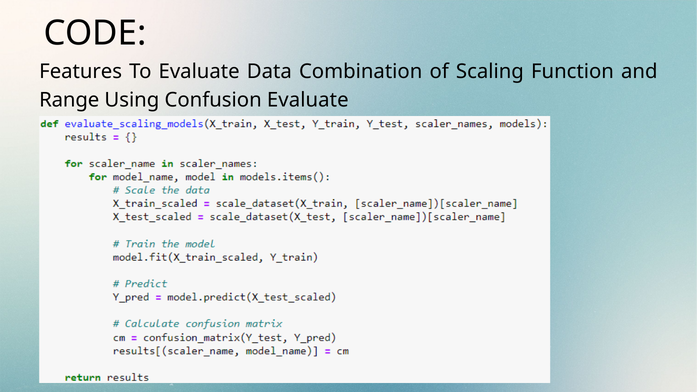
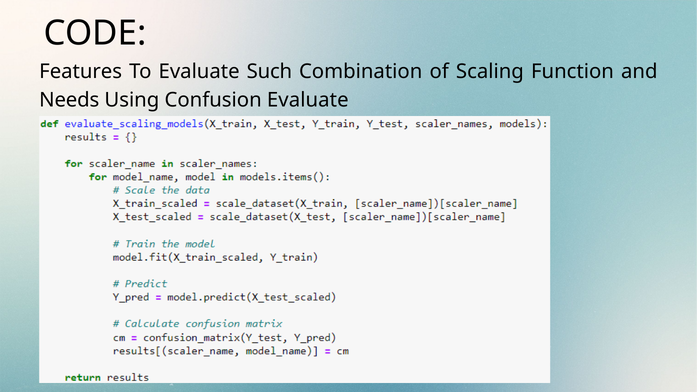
Data: Data -> Such
Range: Range -> Needs
